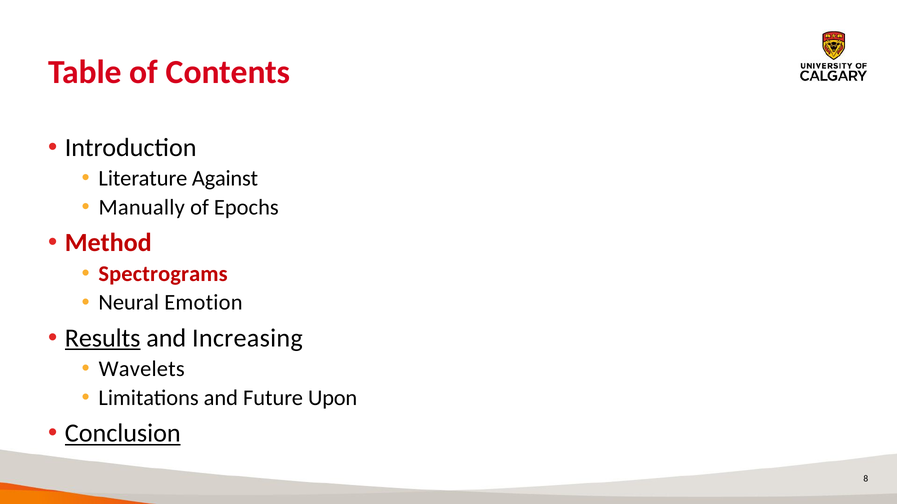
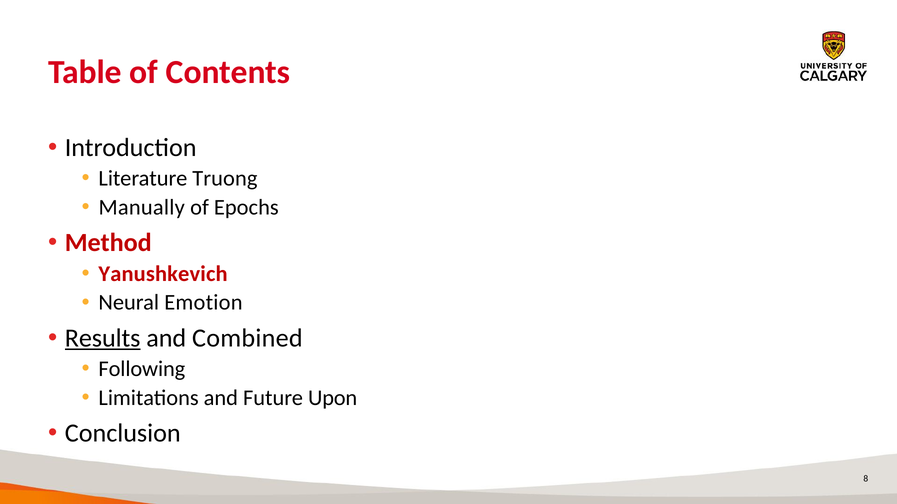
Against: Against -> Truong
Spectrograms: Spectrograms -> Yanushkevich
Increasing: Increasing -> Combined
Wavelets: Wavelets -> Following
Conclusion underline: present -> none
